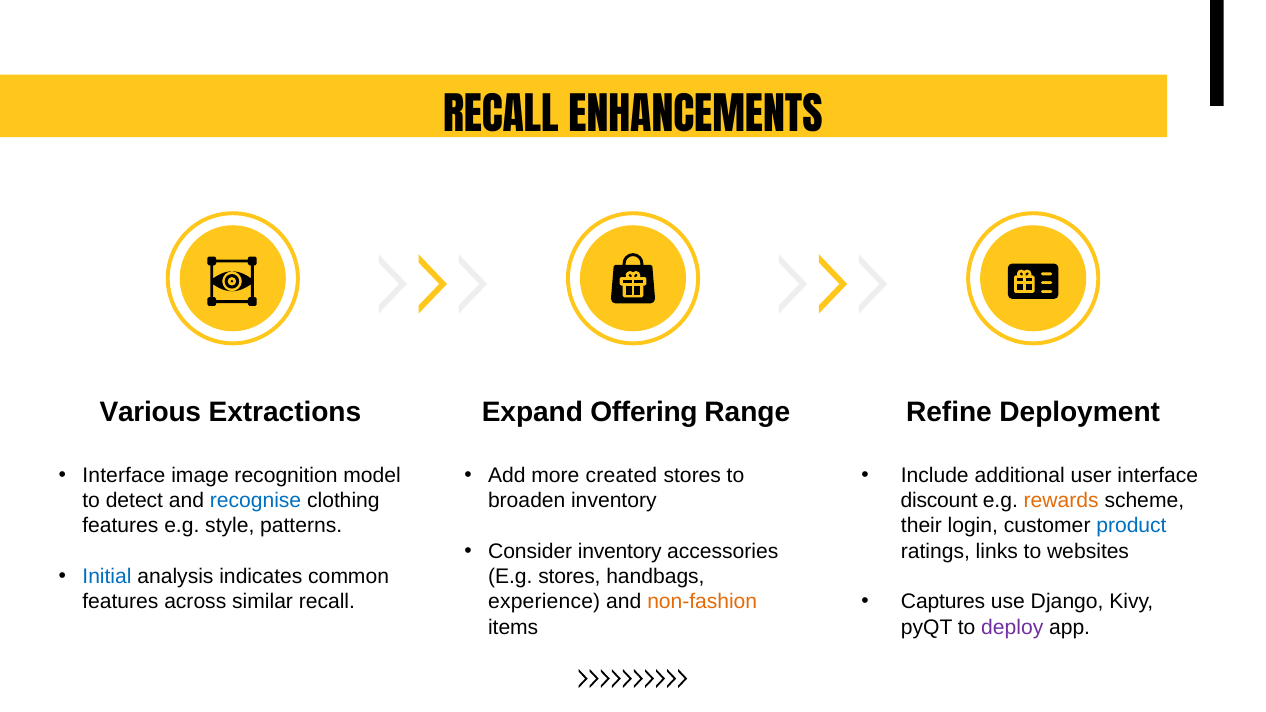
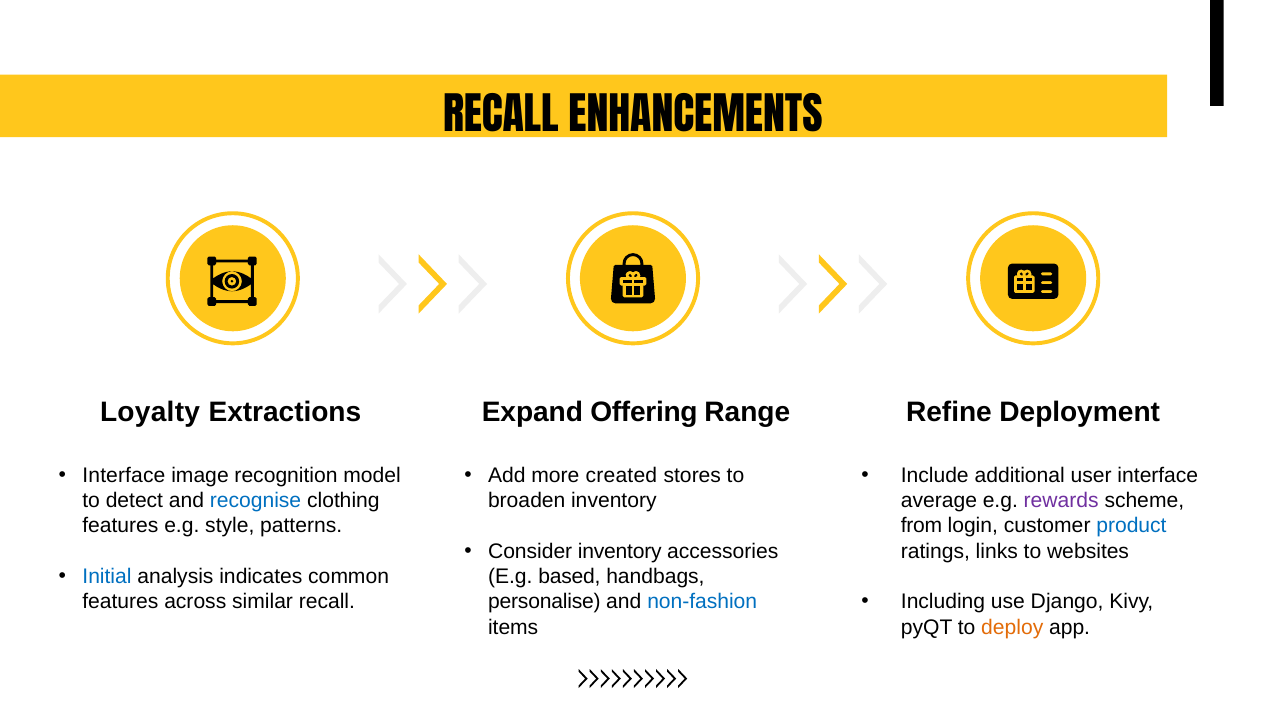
Various: Various -> Loyalty
discount: discount -> average
rewards colour: orange -> purple
their: their -> from
E.g stores: stores -> based
Captures: Captures -> Including
experience: experience -> personalise
non-fashion colour: orange -> blue
deploy colour: purple -> orange
